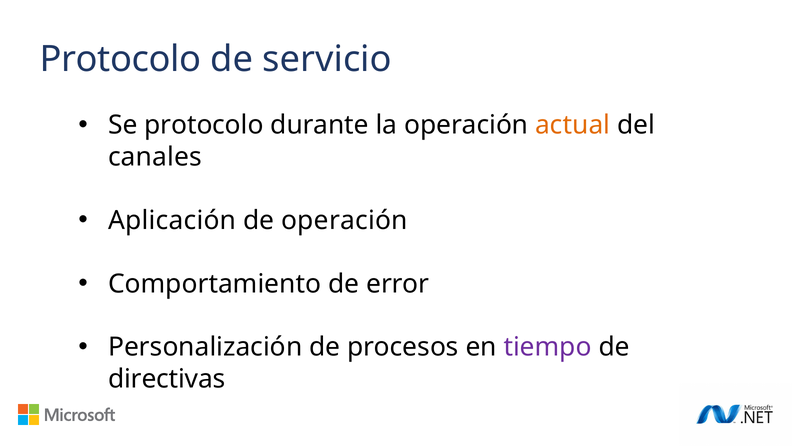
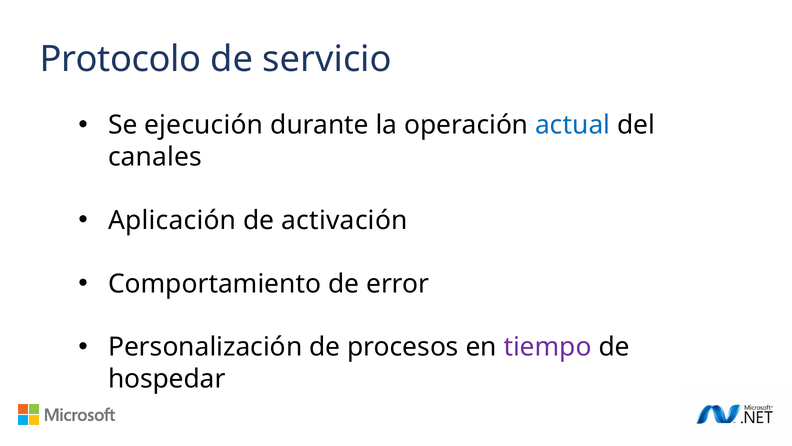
Se protocolo: protocolo -> ejecución
actual colour: orange -> blue
de operación: operación -> activación
directivas: directivas -> hospedar
